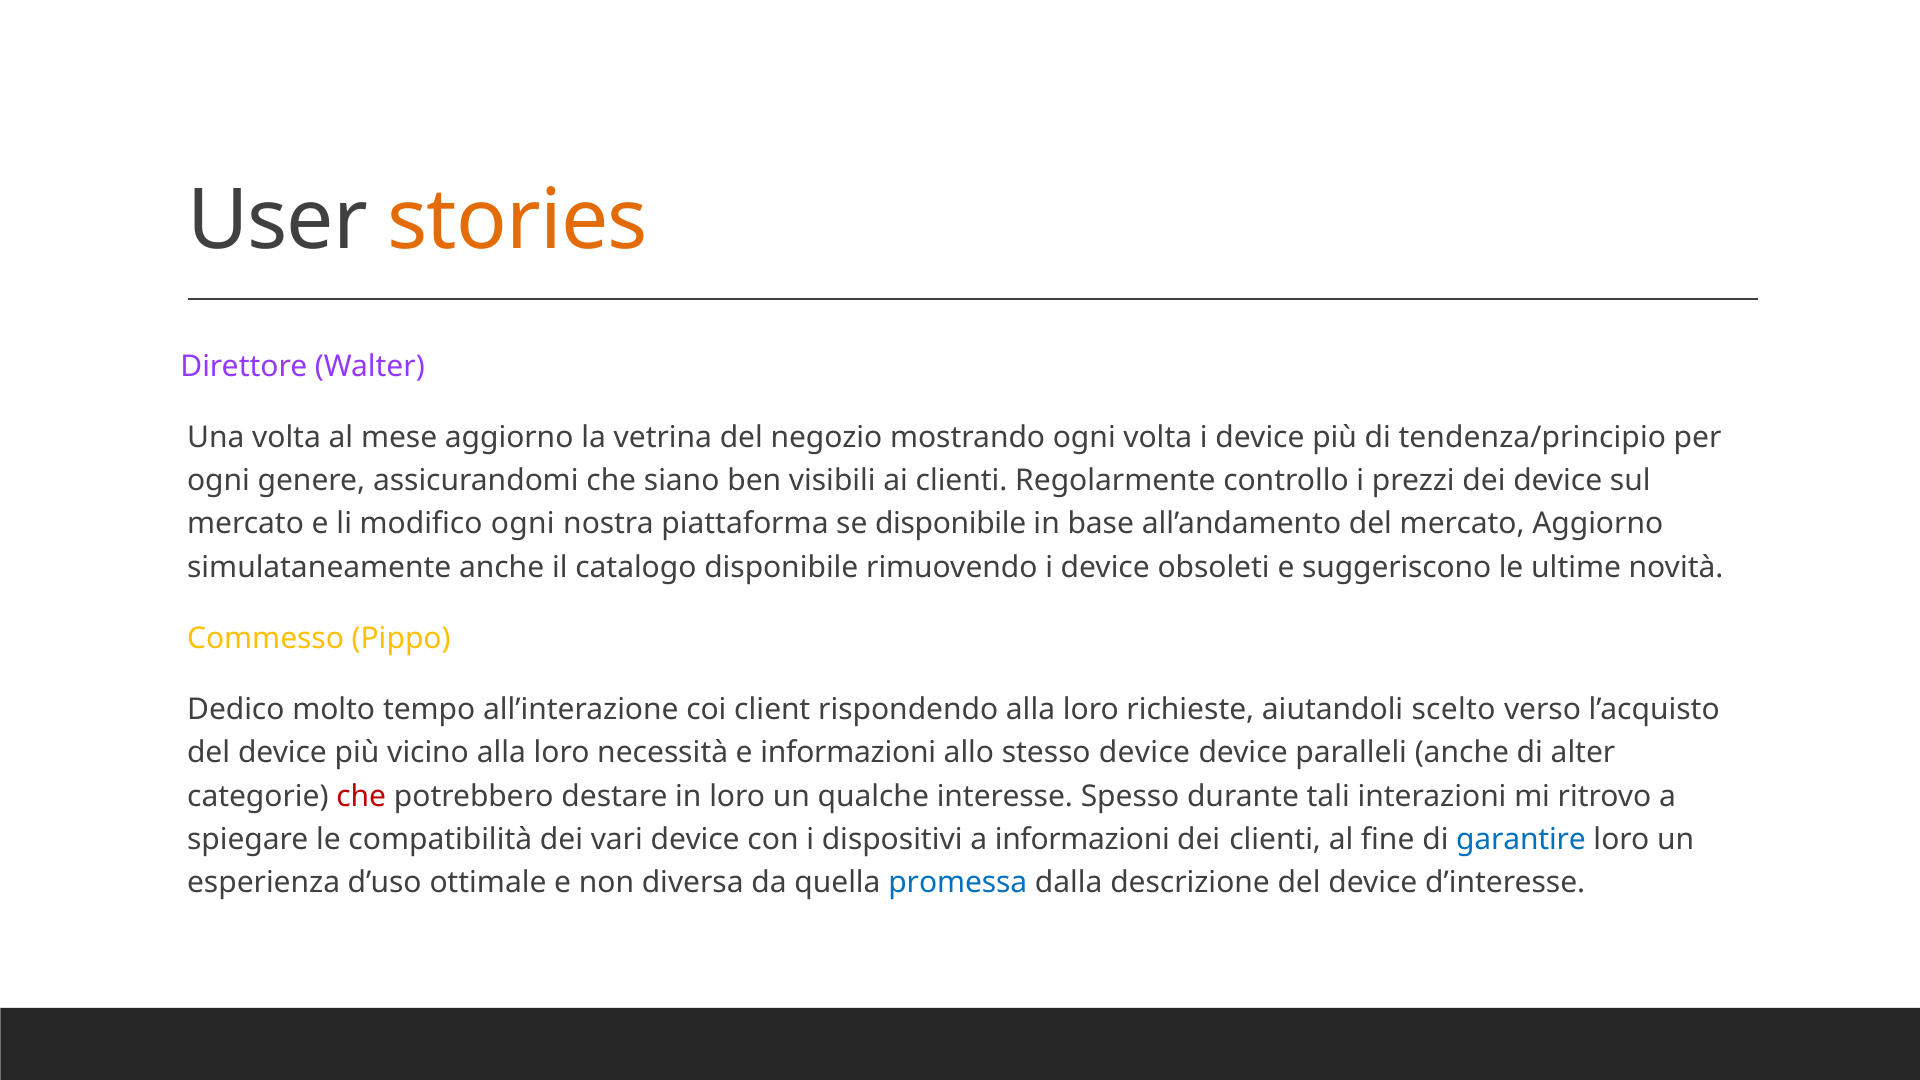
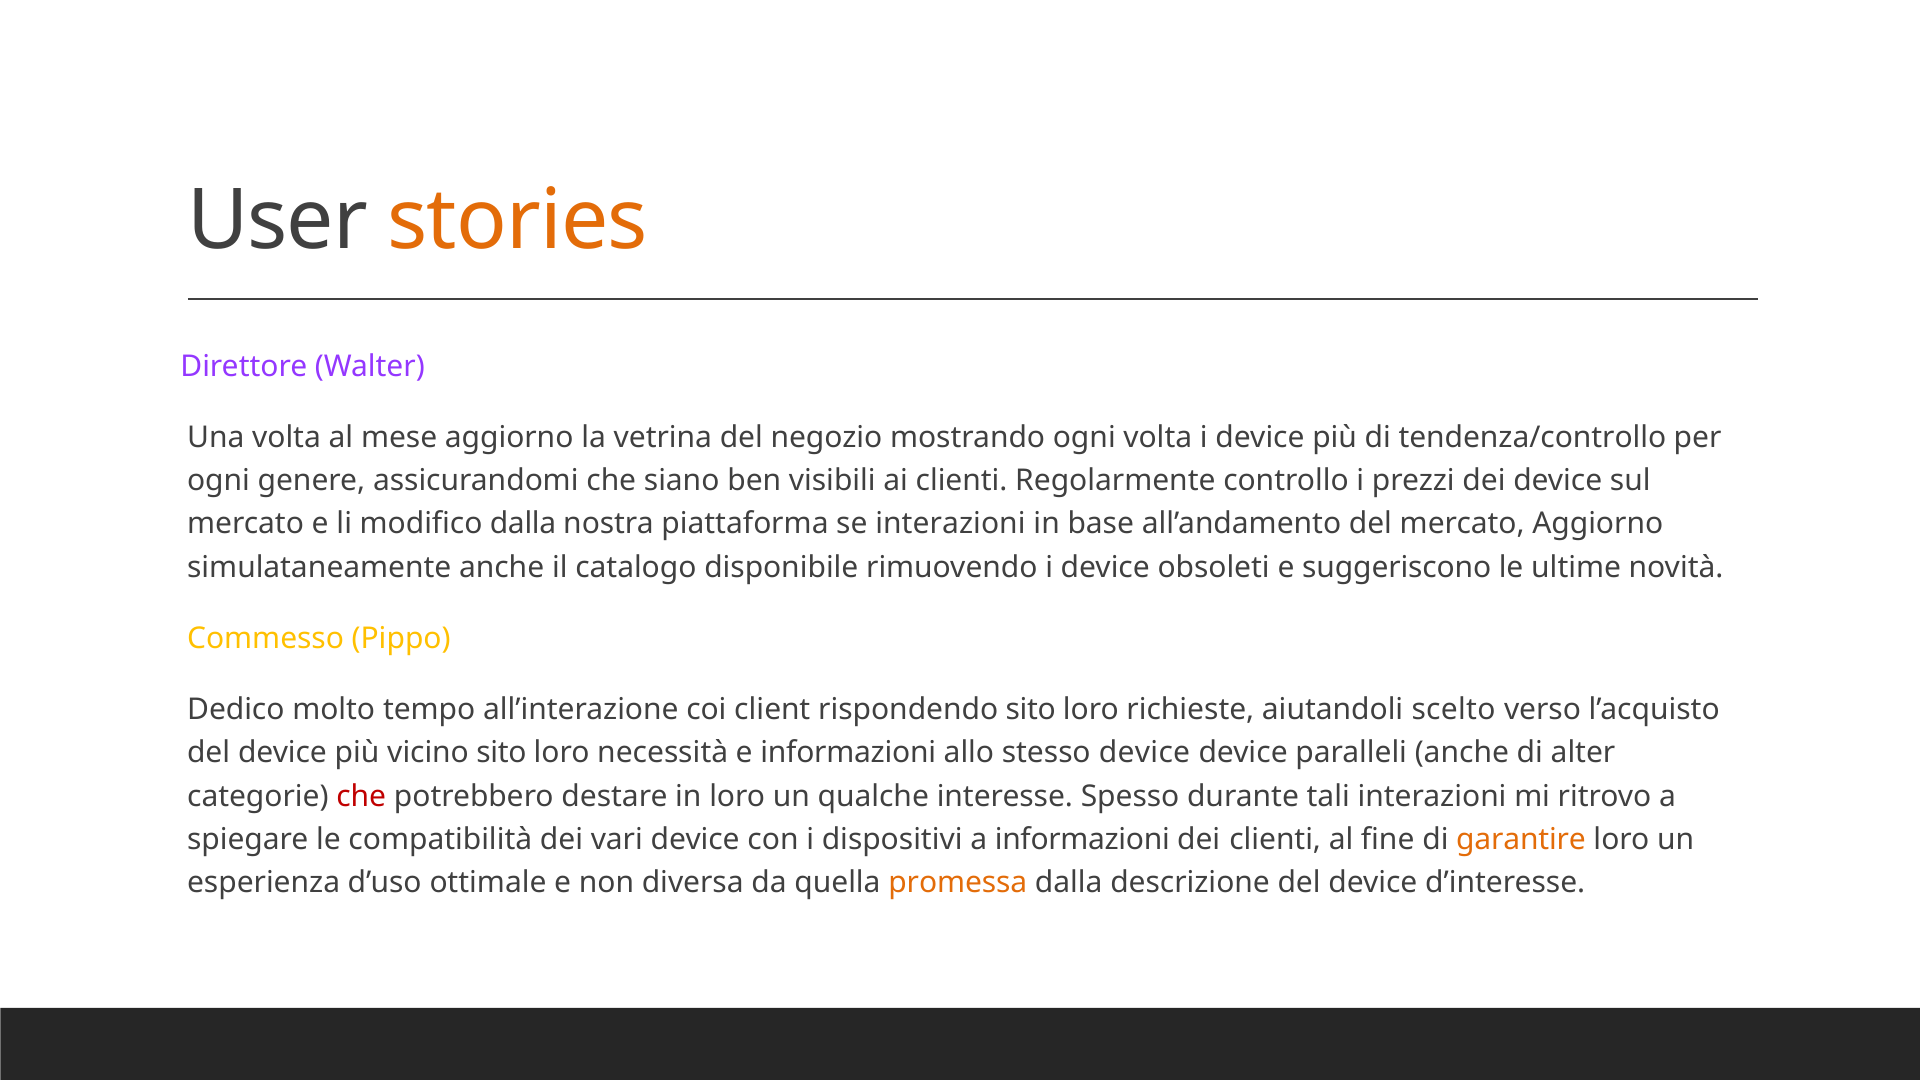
tendenza/principio: tendenza/principio -> tendenza/controllo
modifico ogni: ogni -> dalla
se disponibile: disponibile -> interazioni
rispondendo alla: alla -> sito
vicino alla: alla -> sito
garantire colour: blue -> orange
promessa colour: blue -> orange
